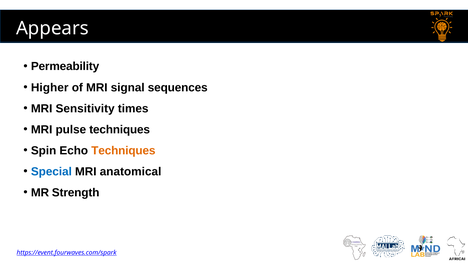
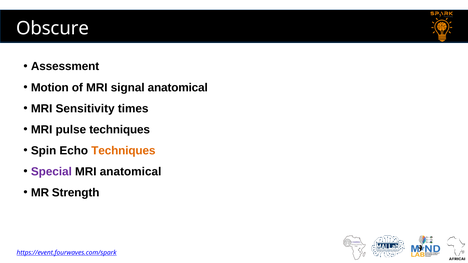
Appears: Appears -> Obscure
Permeability: Permeability -> Assessment
Higher: Higher -> Motion
signal sequences: sequences -> anatomical
Special colour: blue -> purple
